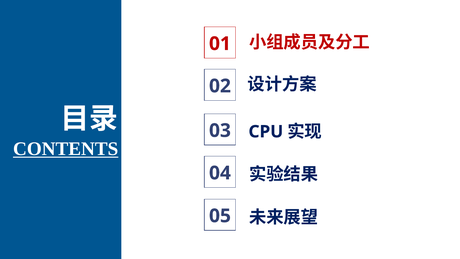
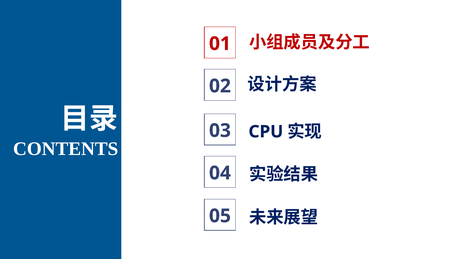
CONTENTS underline: present -> none
